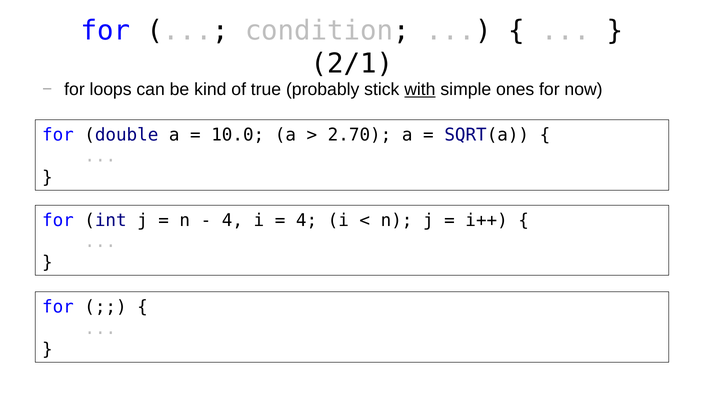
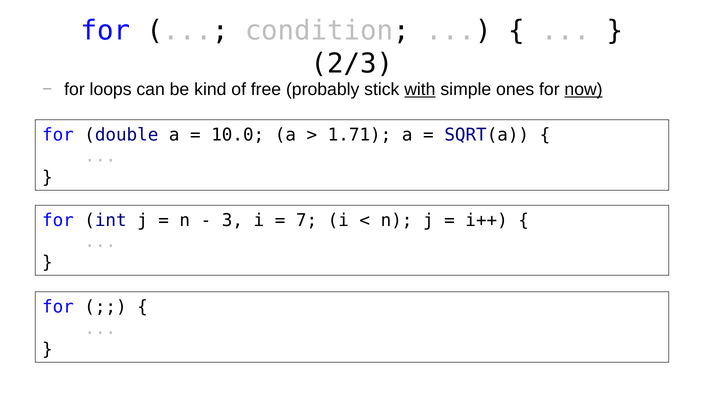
2/1: 2/1 -> 2/3
true: true -> free
now underline: none -> present
2.70: 2.70 -> 1.71
4 at (232, 220): 4 -> 3
4 at (307, 220): 4 -> 7
